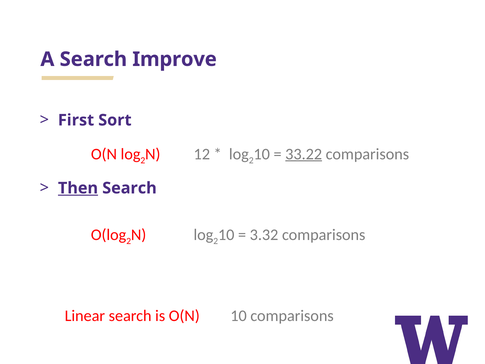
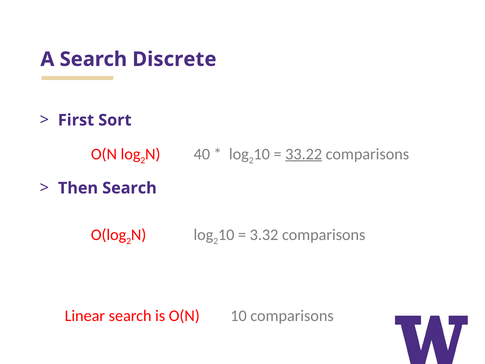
Improve: Improve -> Discrete
12: 12 -> 40
Then underline: present -> none
